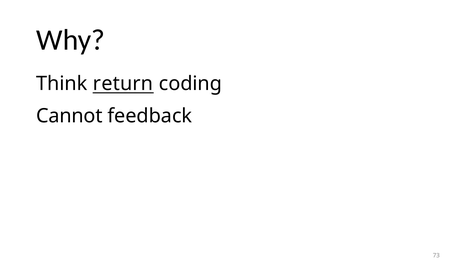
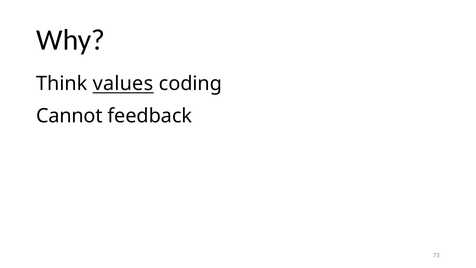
return: return -> values
